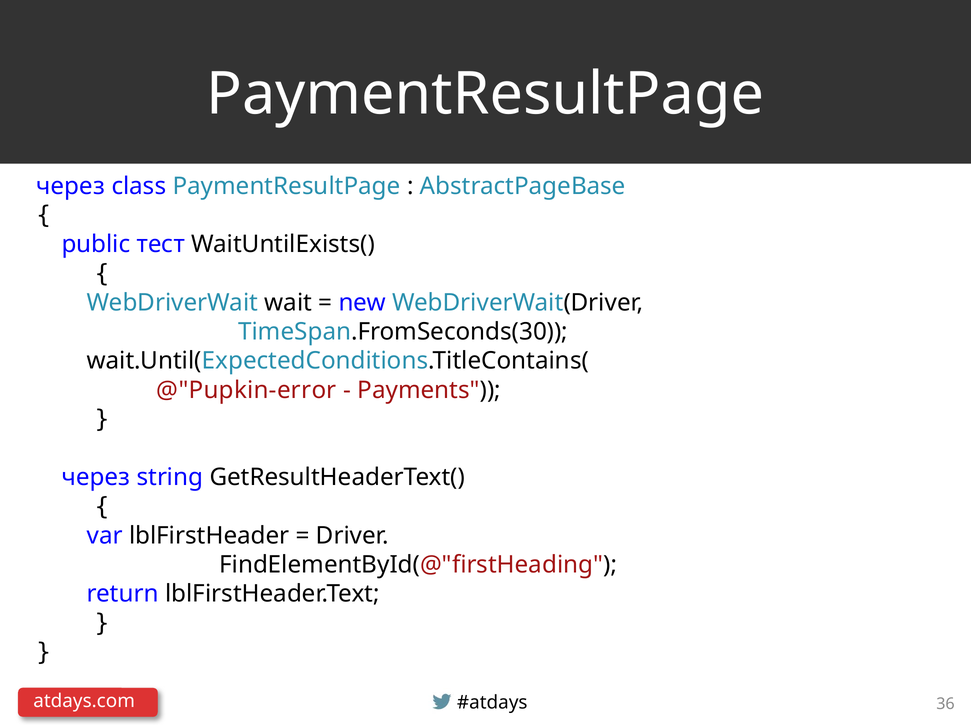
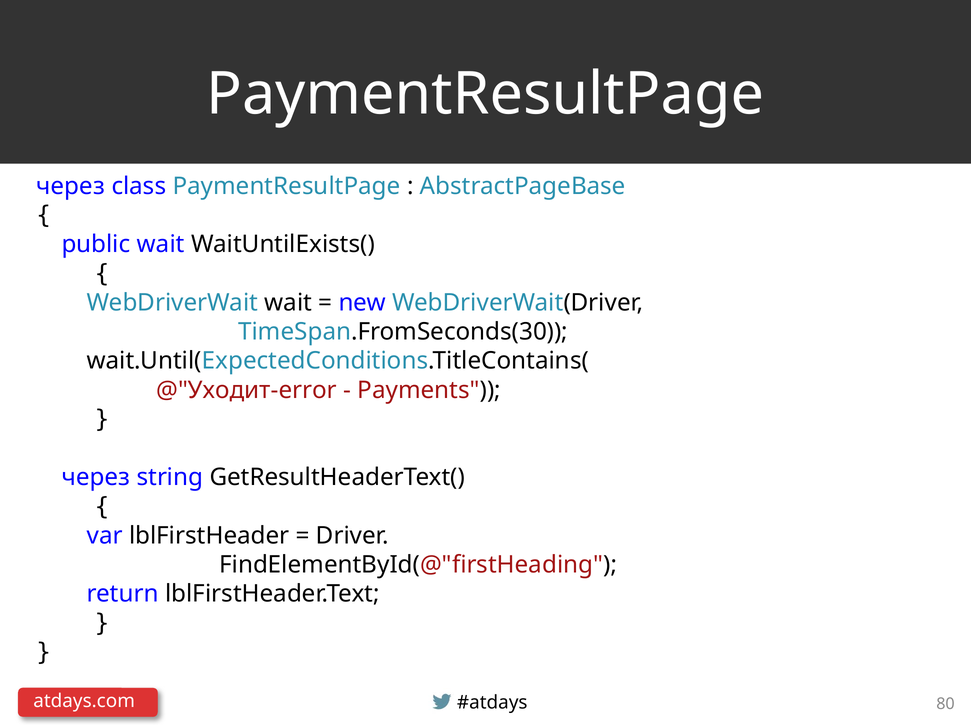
public тест: тест -> wait
@"Pupkin-error: @"Pupkin-error -> @"Уходит-error
36: 36 -> 80
